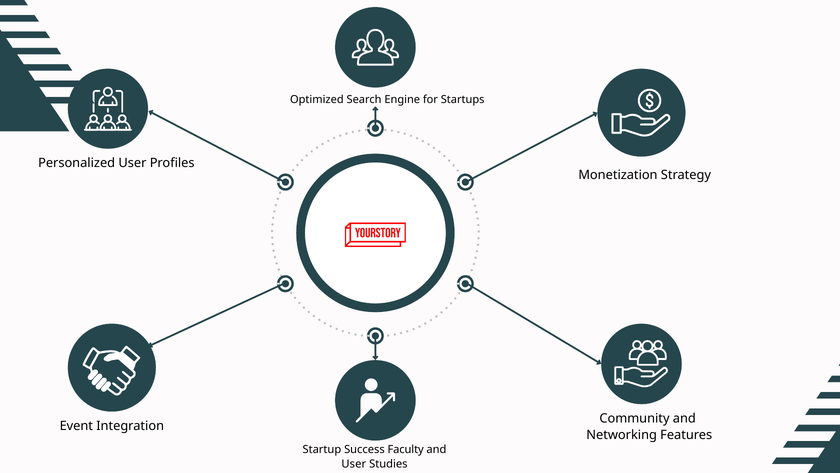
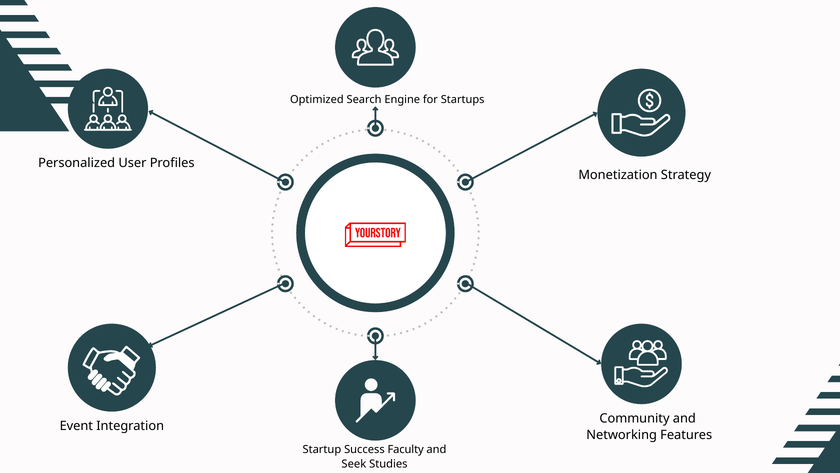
User at (354, 464): User -> Seek
